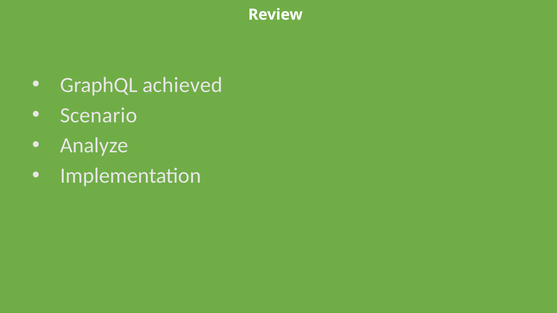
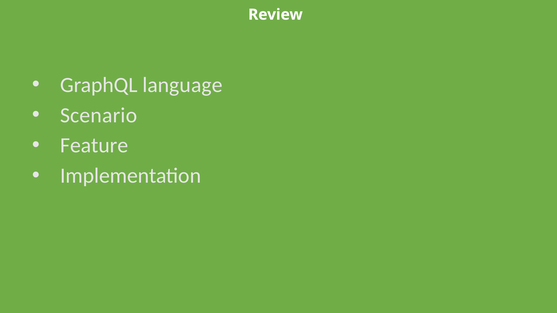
achieved: achieved -> language
Analyze: Analyze -> Feature
